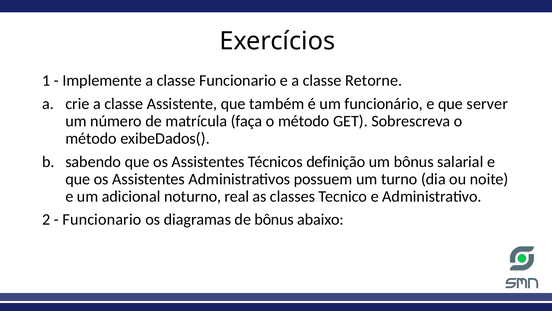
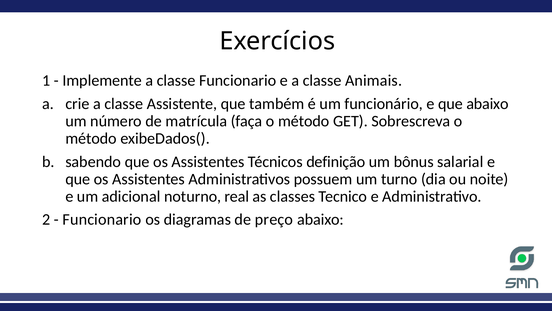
Retorne: Retorne -> Animais
que server: server -> abaixo
de bônus: bônus -> preço
